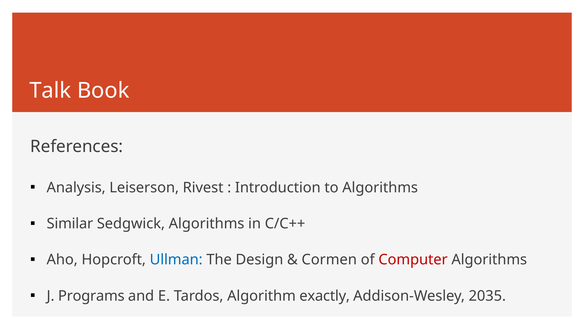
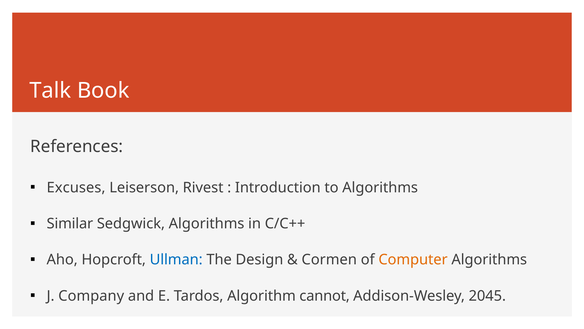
Analysis: Analysis -> Excuses
Computer colour: red -> orange
Programs: Programs -> Company
exactly: exactly -> cannot
2035: 2035 -> 2045
